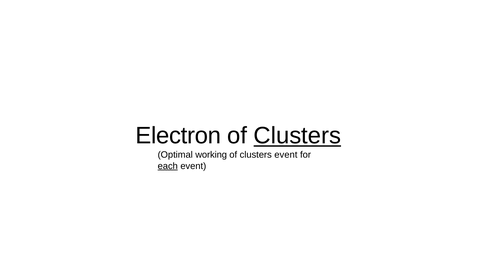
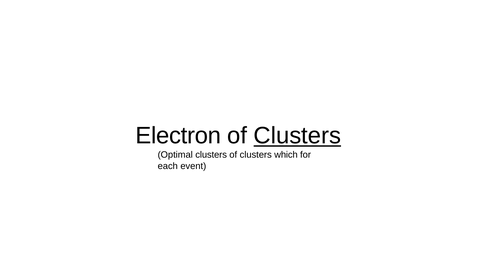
Optimal working: working -> clusters
clusters event: event -> which
each underline: present -> none
